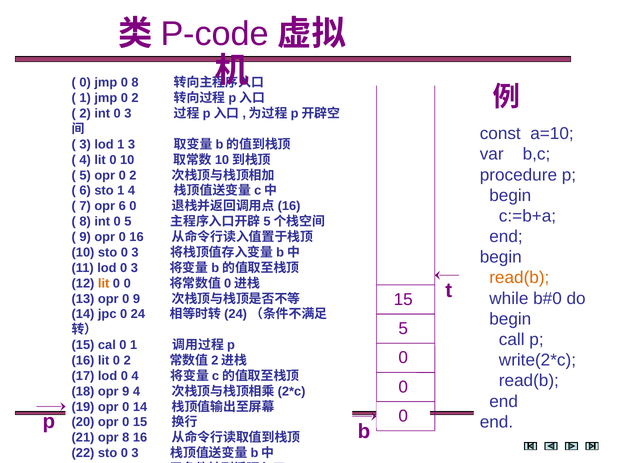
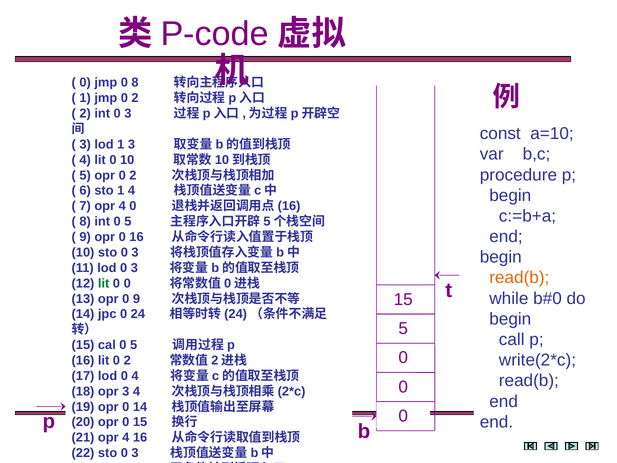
7 opr 6: 6 -> 4
lit at (104, 283) colour: orange -> green
cal 0 1: 1 -> 5
opr 9: 9 -> 3
21 opr 8: 8 -> 4
